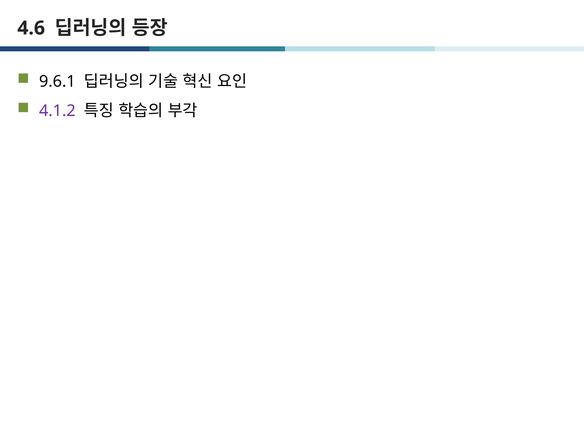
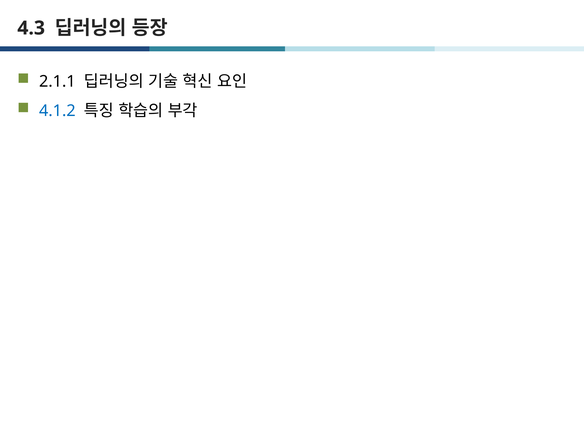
4.6: 4.6 -> 4.3
9.6.1: 9.6.1 -> 2.1.1
4.1.2 colour: purple -> blue
